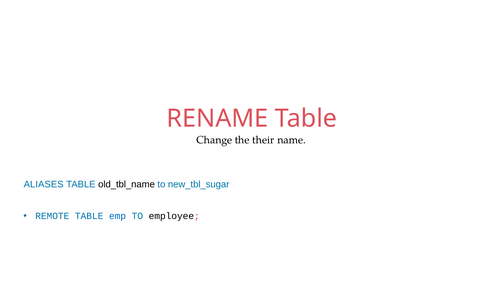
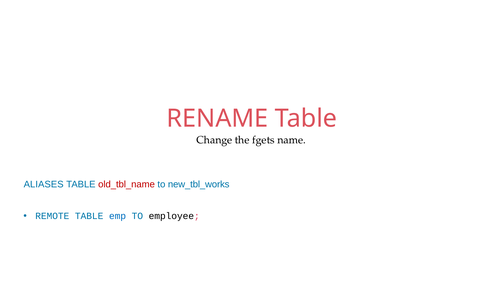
their: their -> fgets
old_tbl_name colour: black -> red
new_tbl_sugar: new_tbl_sugar -> new_tbl_works
